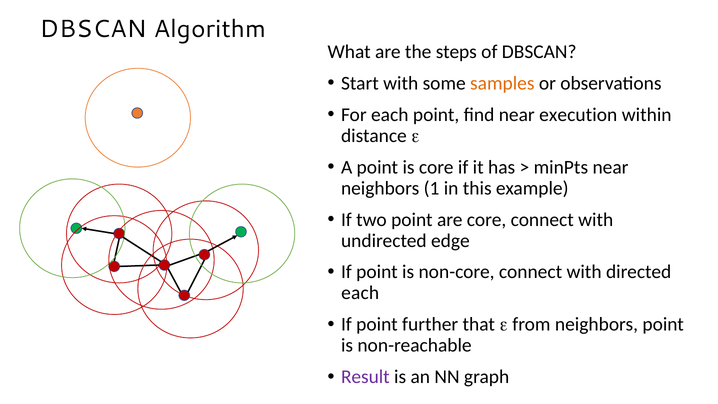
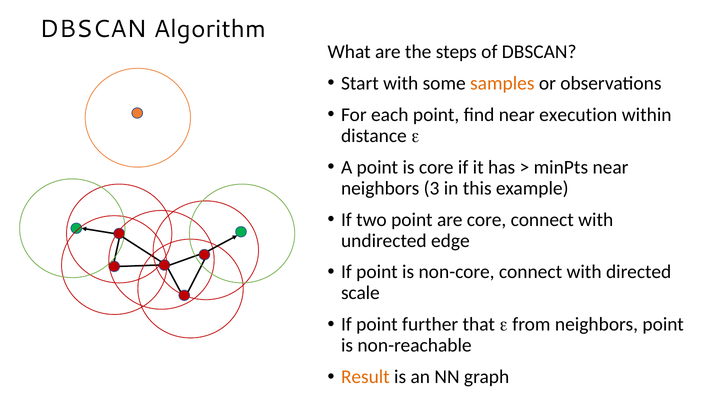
1: 1 -> 3
each at (360, 293): each -> scale
Result colour: purple -> orange
